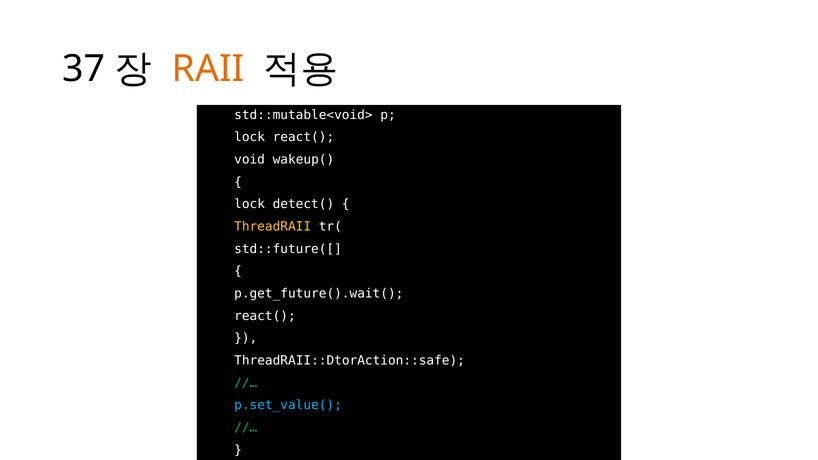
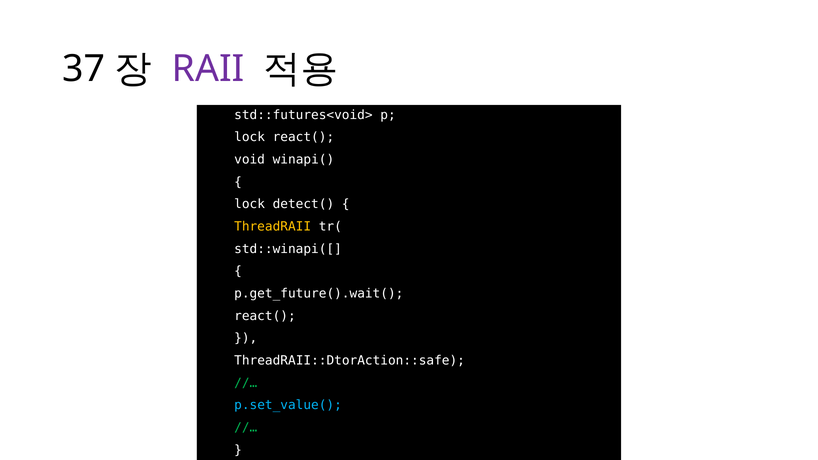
RAII colour: orange -> purple
std::mutable<void>: std::mutable<void> -> std::futures<void>
wakeup(: wakeup( -> winapi(
std::future([: std::future([ -> std::winapi([
